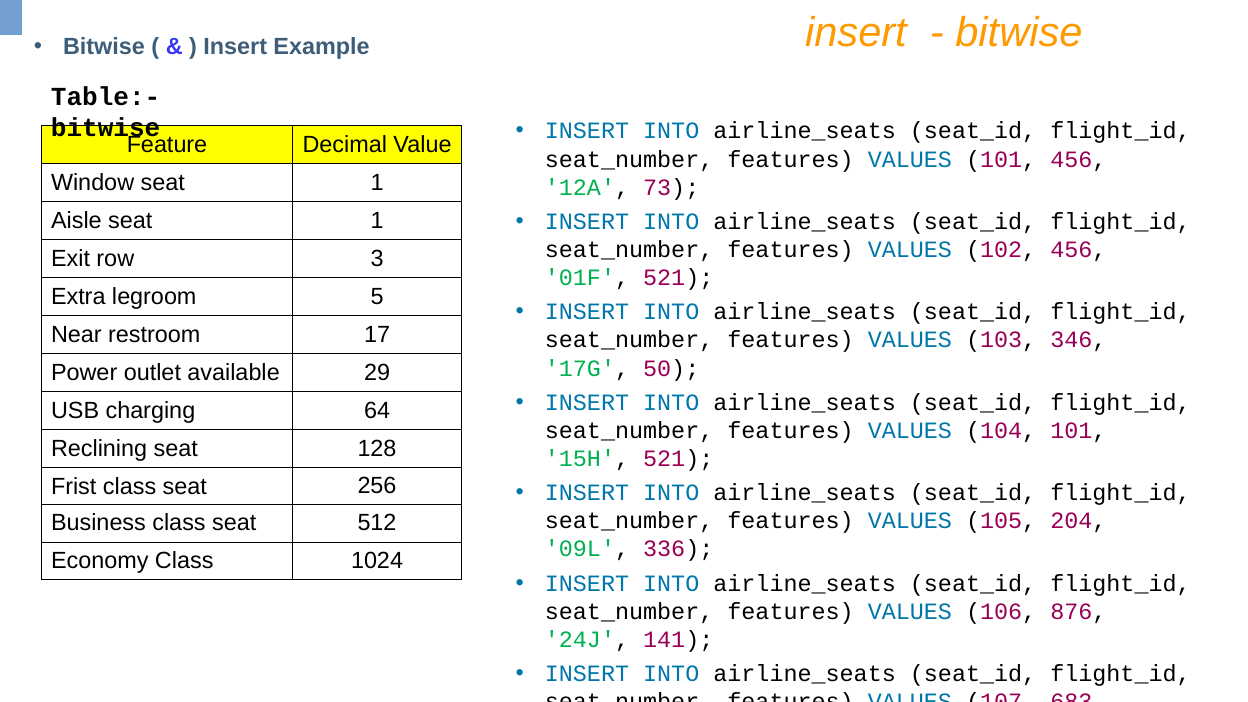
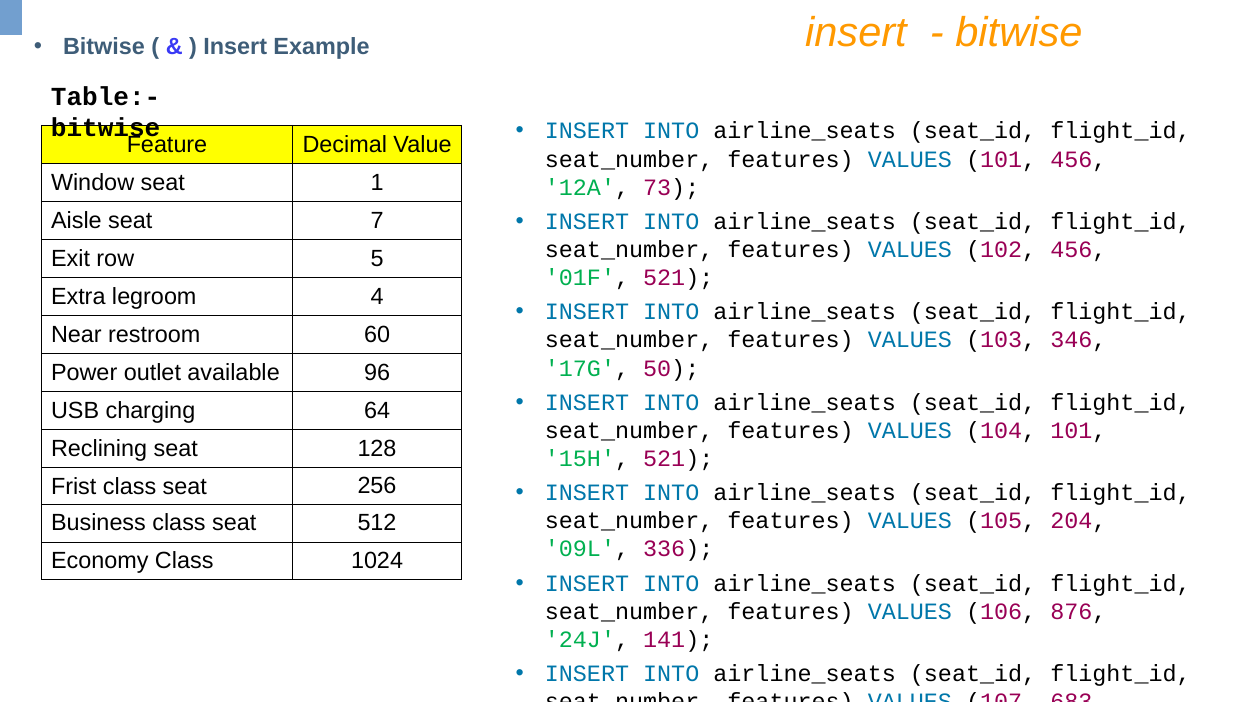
Aisle seat 1: 1 -> 7
3: 3 -> 5
5: 5 -> 4
17: 17 -> 60
29: 29 -> 96
